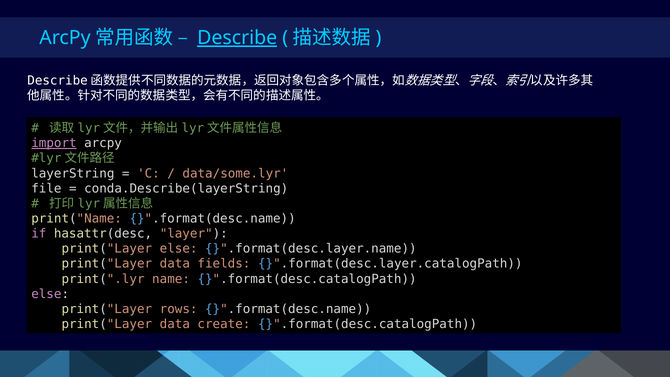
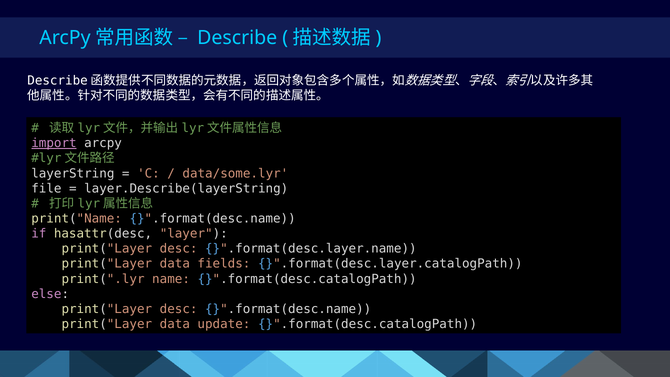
Describe underline: present -> none
conda.Describe(layerString: conda.Describe(layerString -> layer.Describe(layerString
else at (179, 249): else -> desc
rows at (179, 309): rows -> desc
create: create -> update
